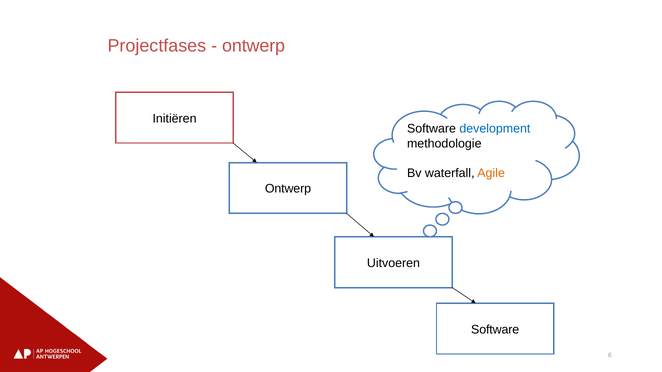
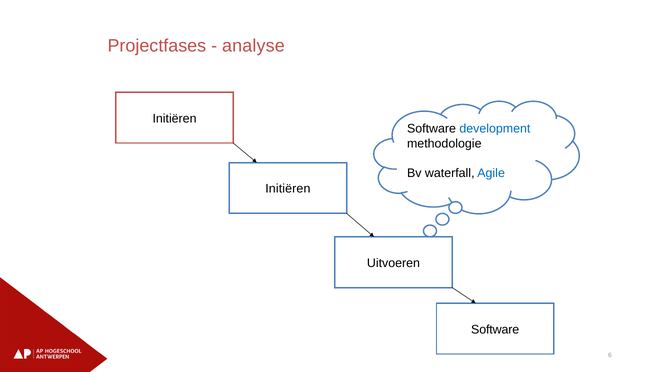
ontwerp at (254, 46): ontwerp -> analyse
Agile colour: orange -> blue
Ontwerp at (288, 189): Ontwerp -> Initiëren
